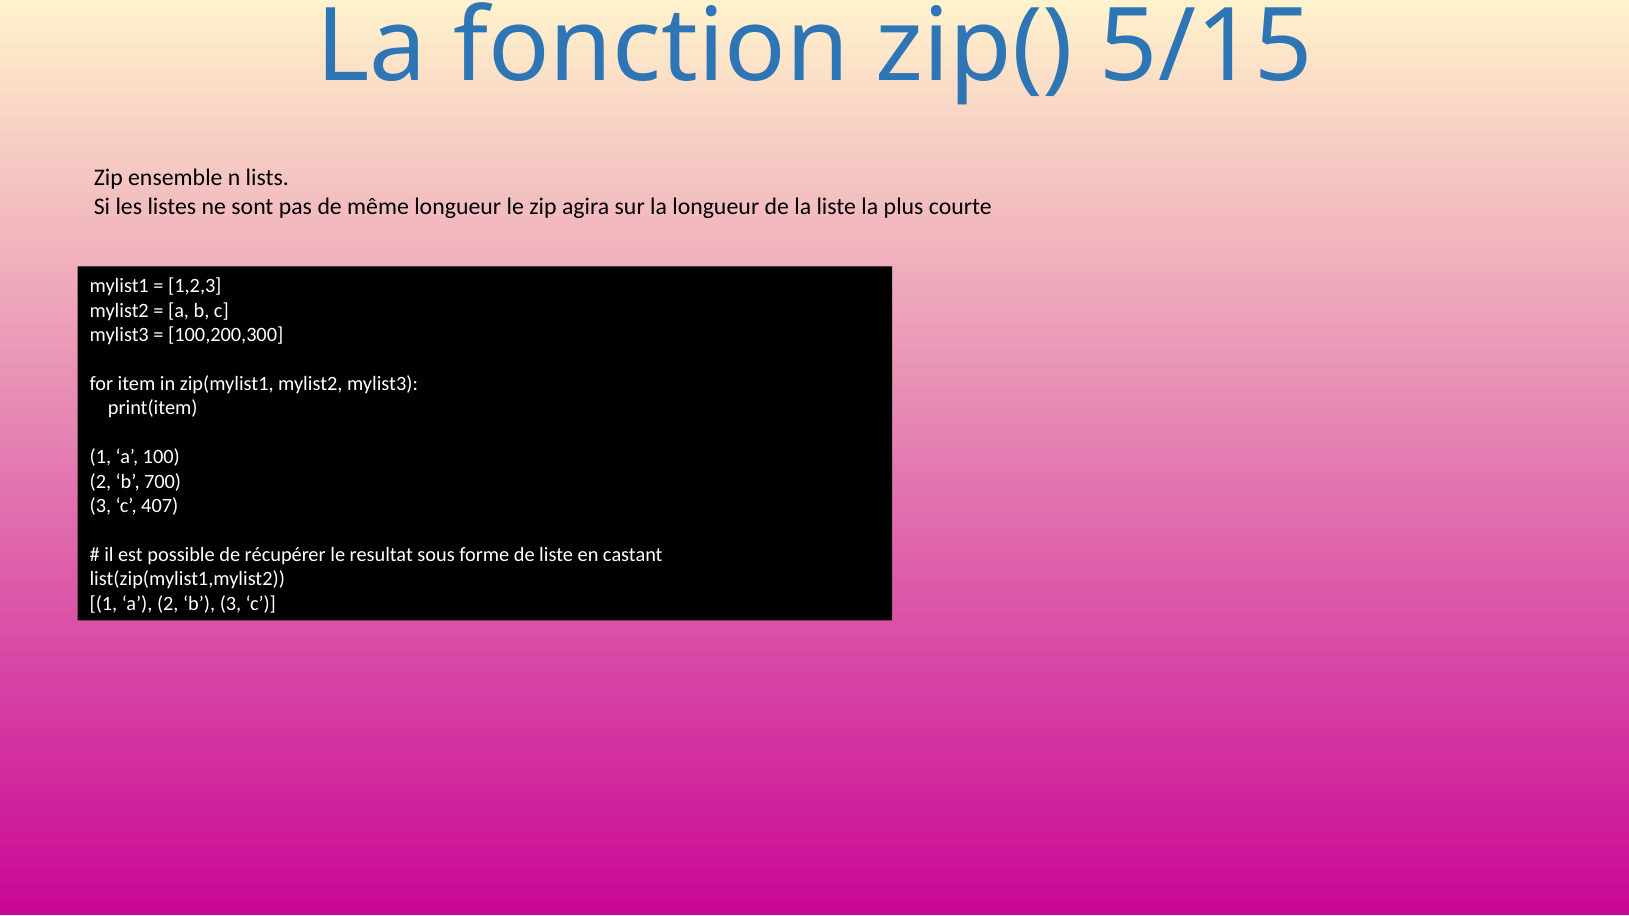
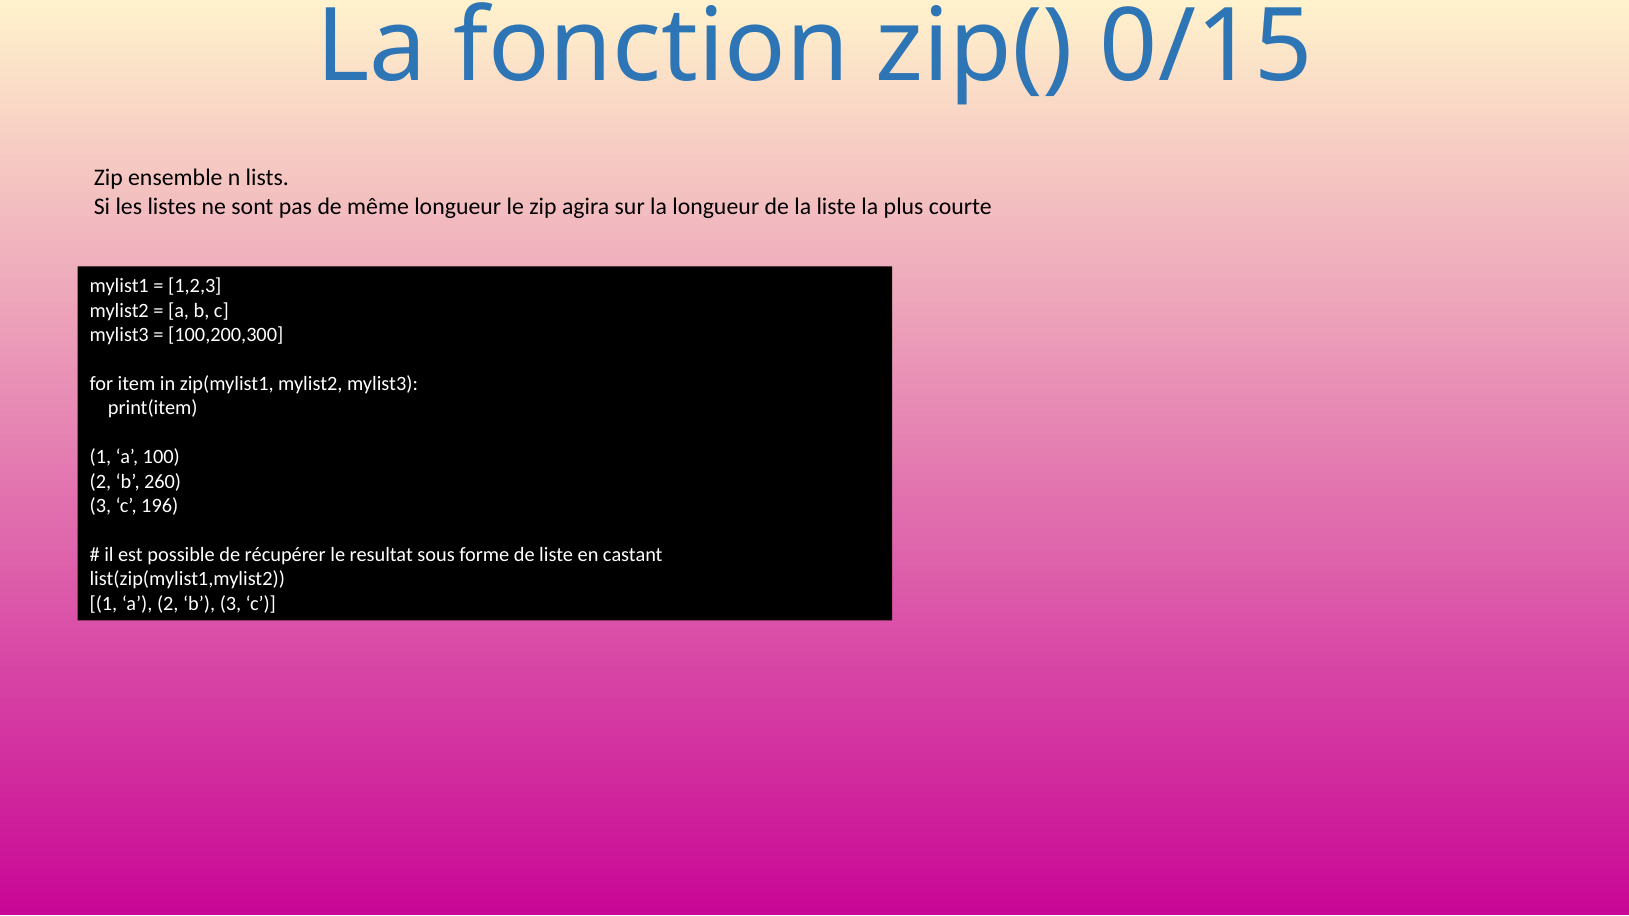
5/15: 5/15 -> 0/15
700: 700 -> 260
407: 407 -> 196
